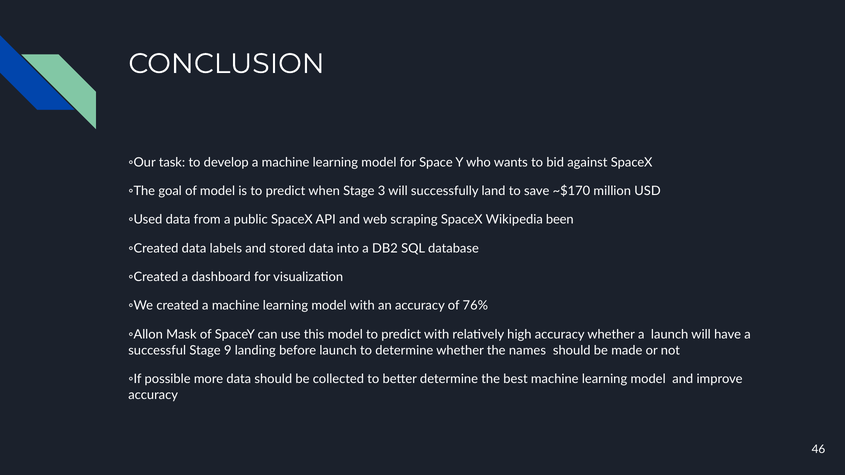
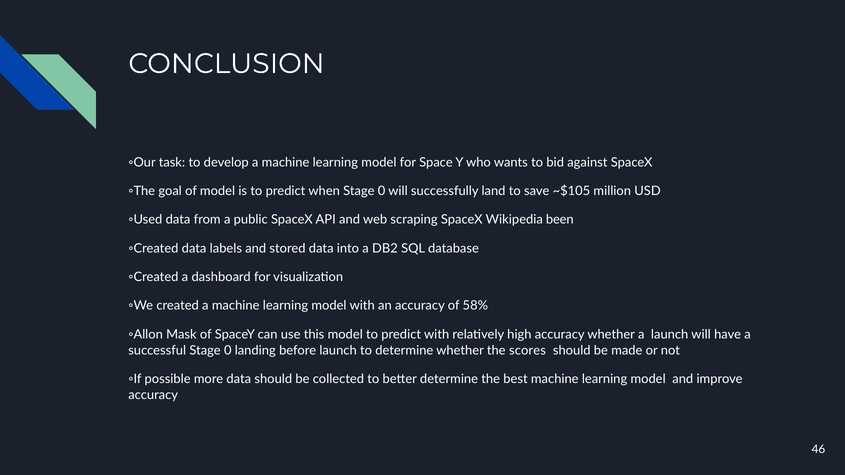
when Stage 3: 3 -> 0
~$170: ~$170 -> ~$105
76%: 76% -> 58%
successful Stage 9: 9 -> 0
names: names -> scores
